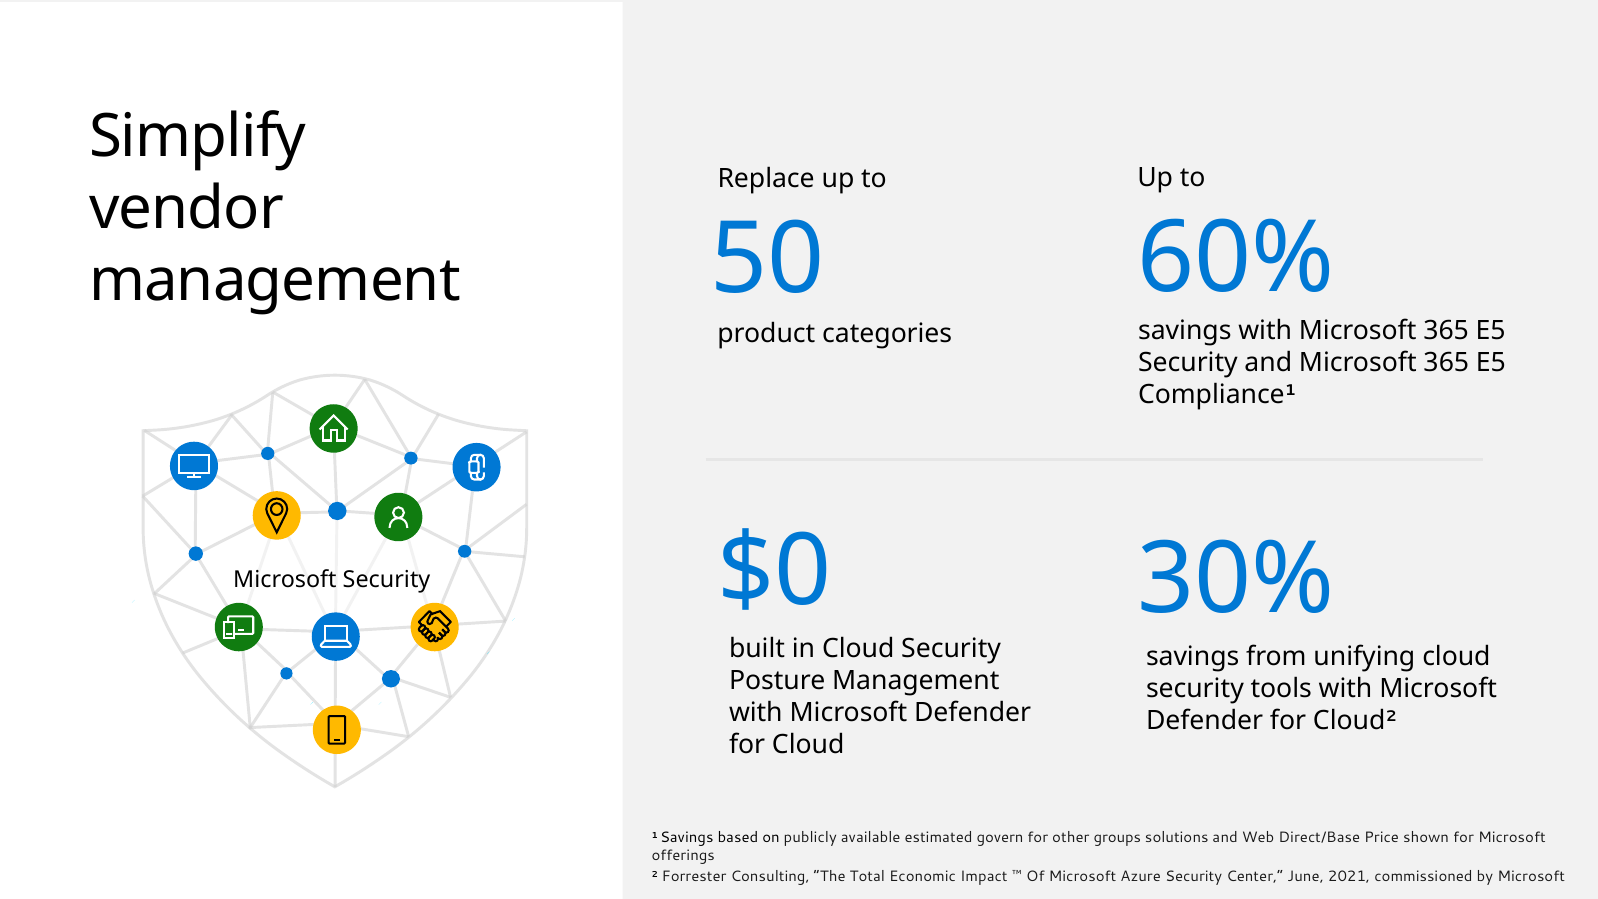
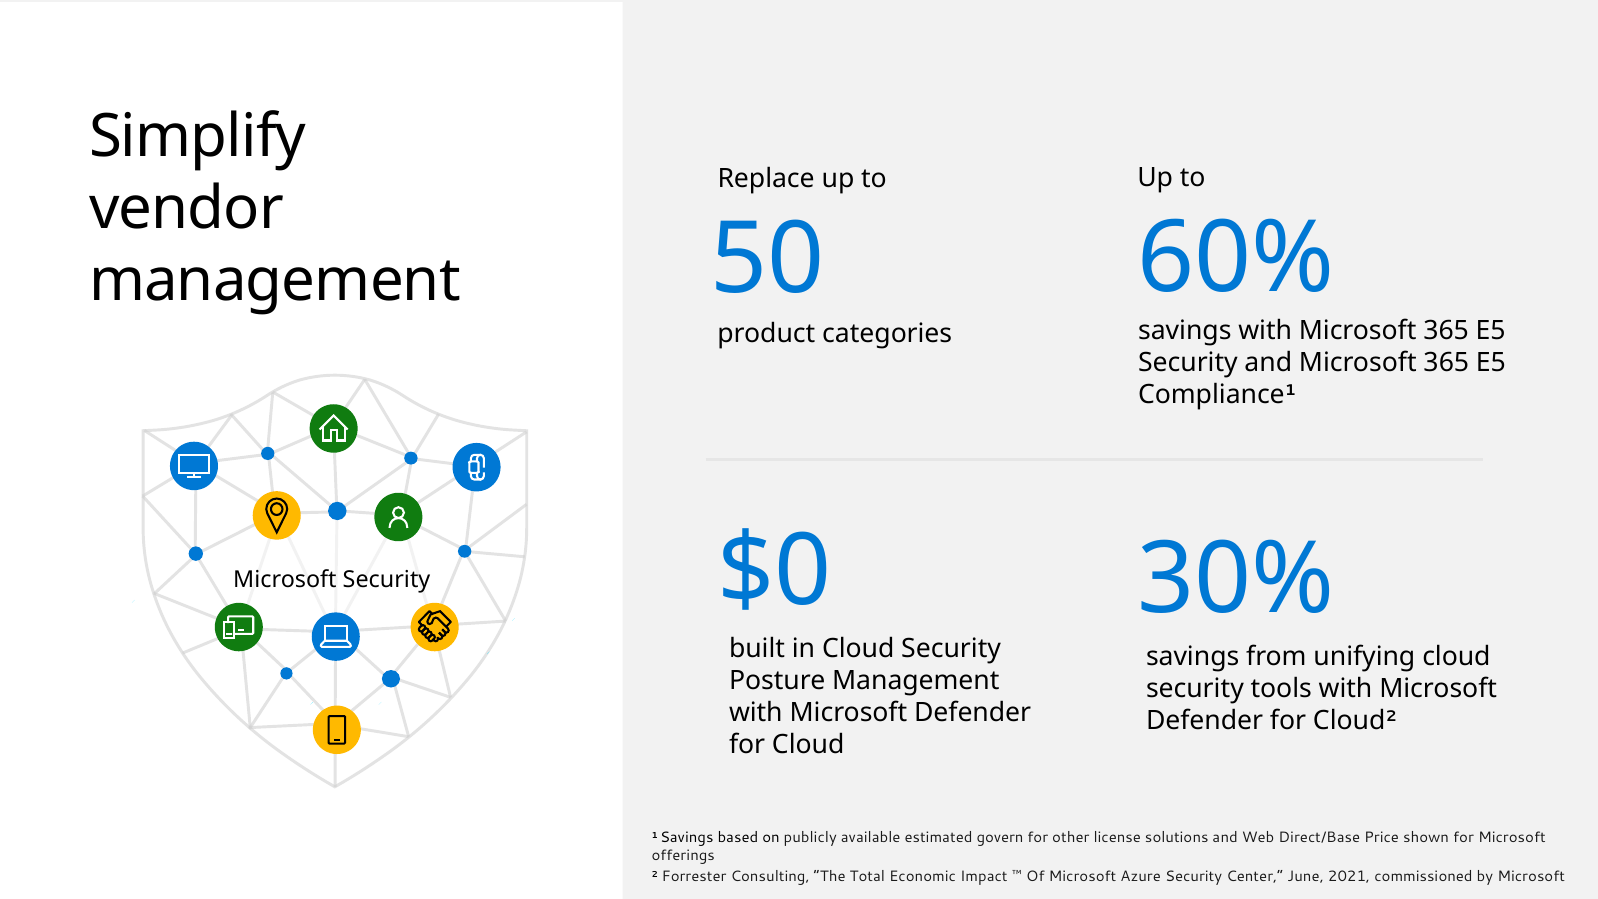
groups: groups -> license
